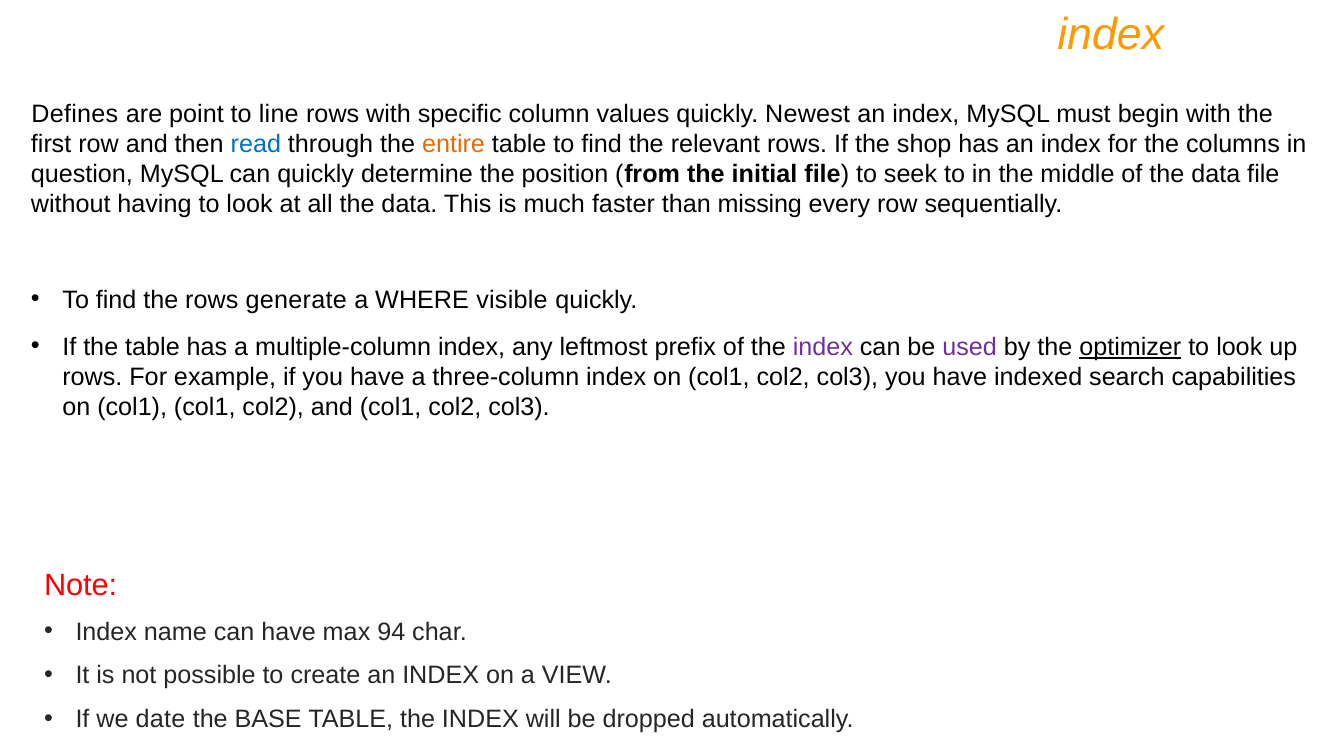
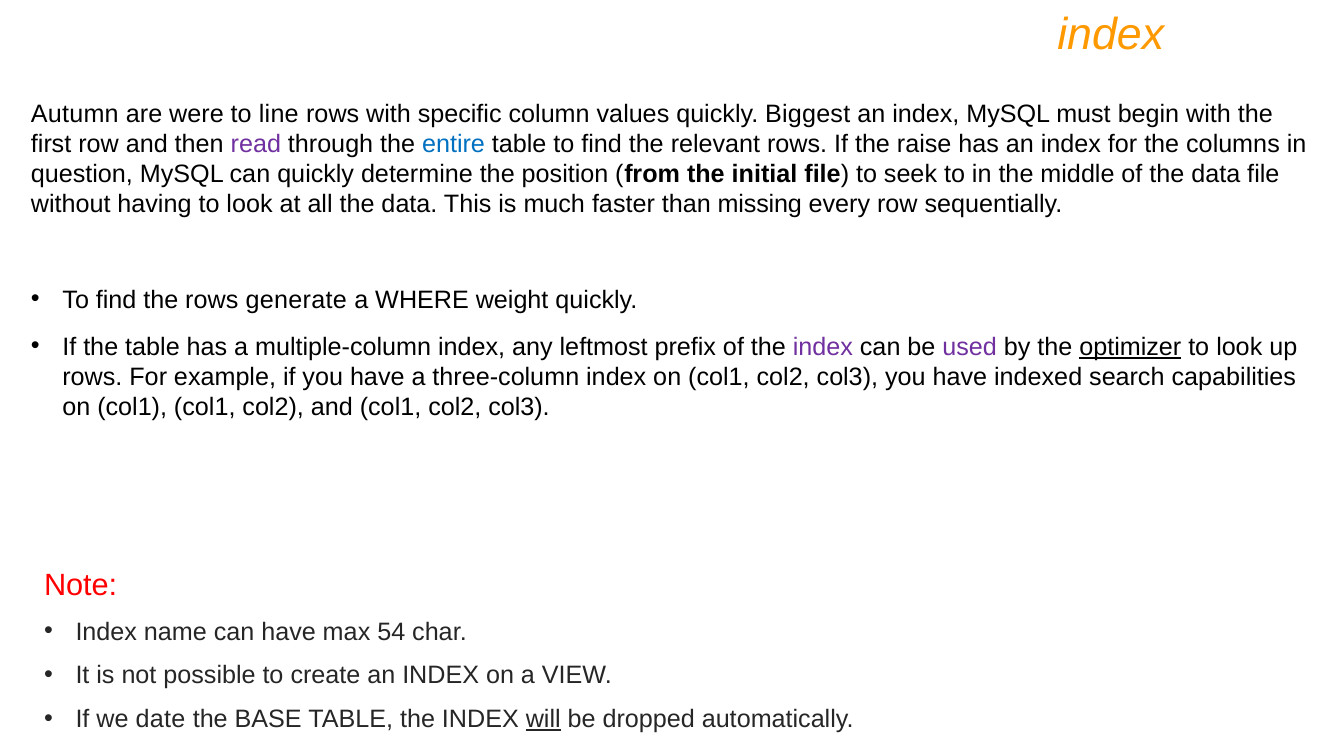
Defines: Defines -> Autumn
point: point -> were
Newest: Newest -> Biggest
read colour: blue -> purple
entire colour: orange -> blue
shop: shop -> raise
visible: visible -> weight
94: 94 -> 54
will underline: none -> present
